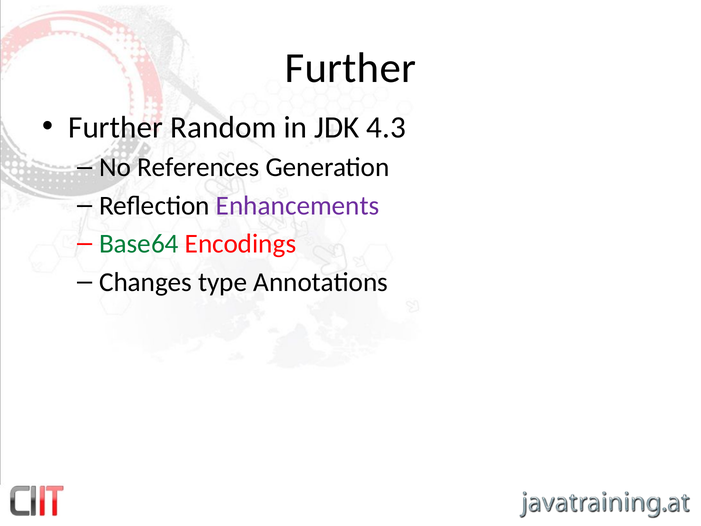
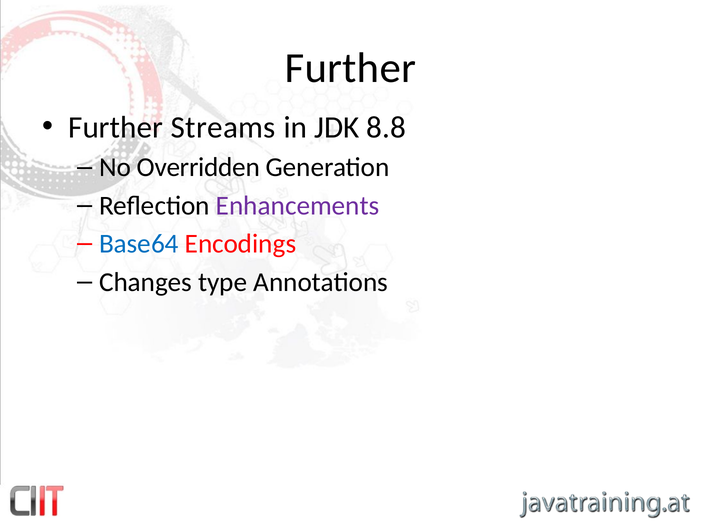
Random: Random -> Streams
4.3: 4.3 -> 8.8
References: References -> Overridden
Base64 colour: green -> blue
